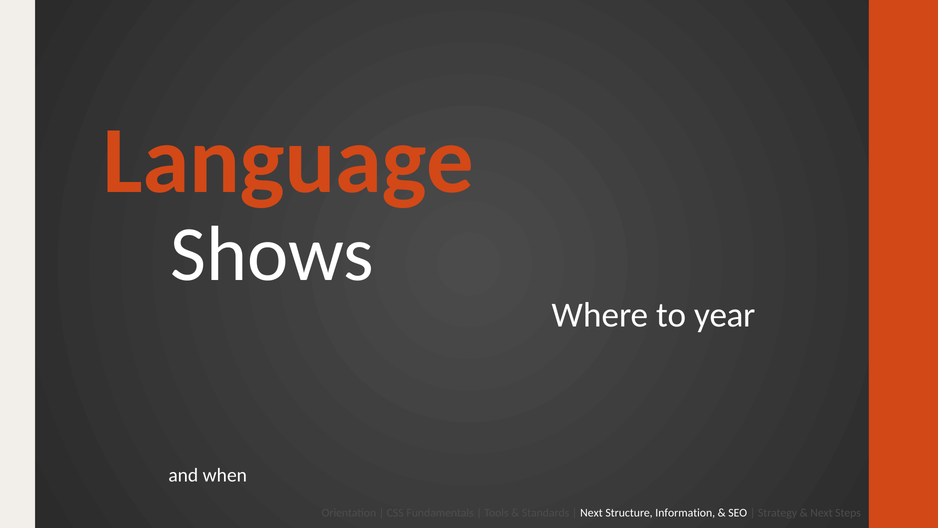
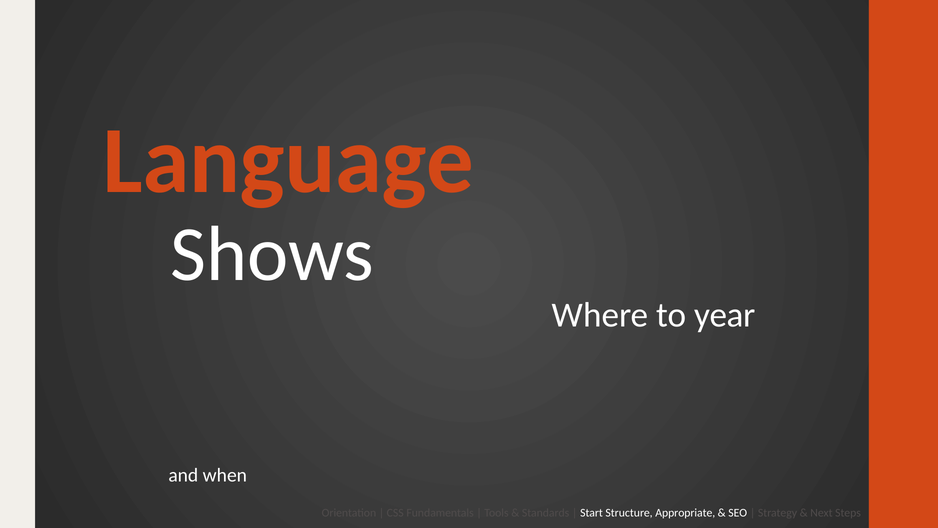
Next at (591, 512): Next -> Start
Information: Information -> Appropriate
